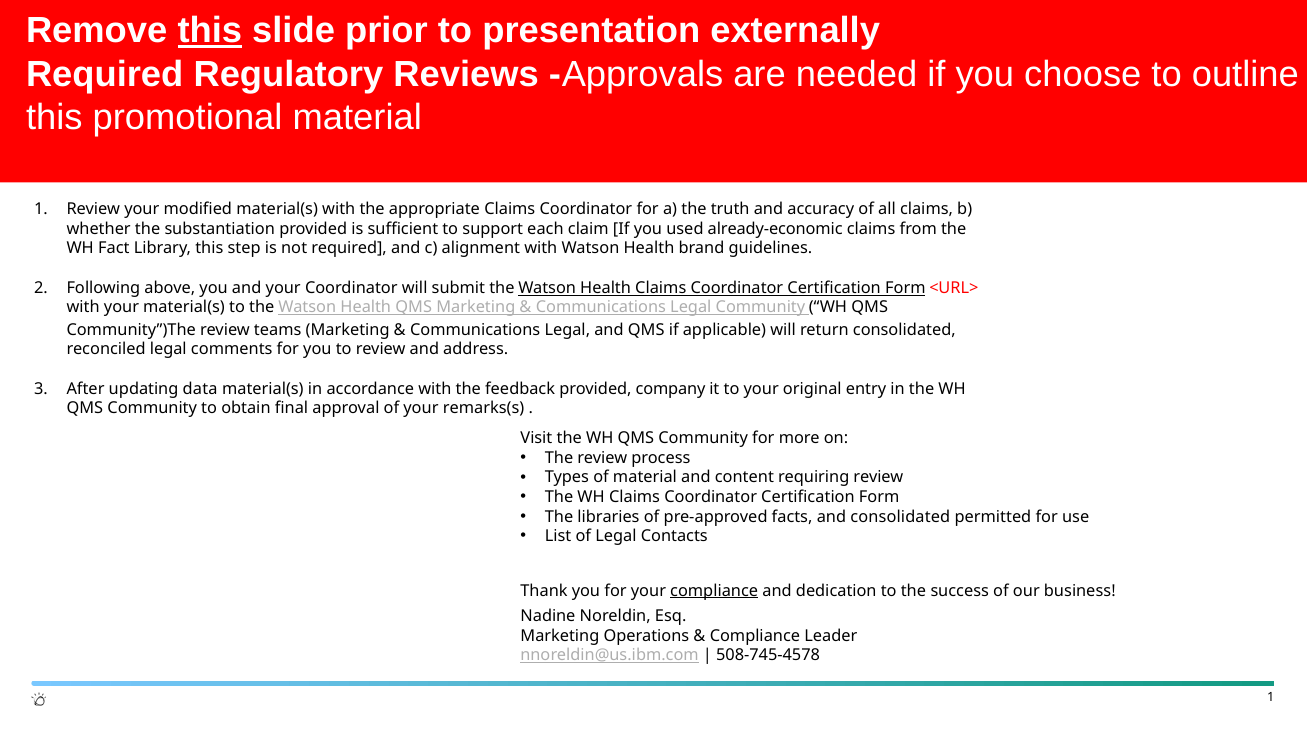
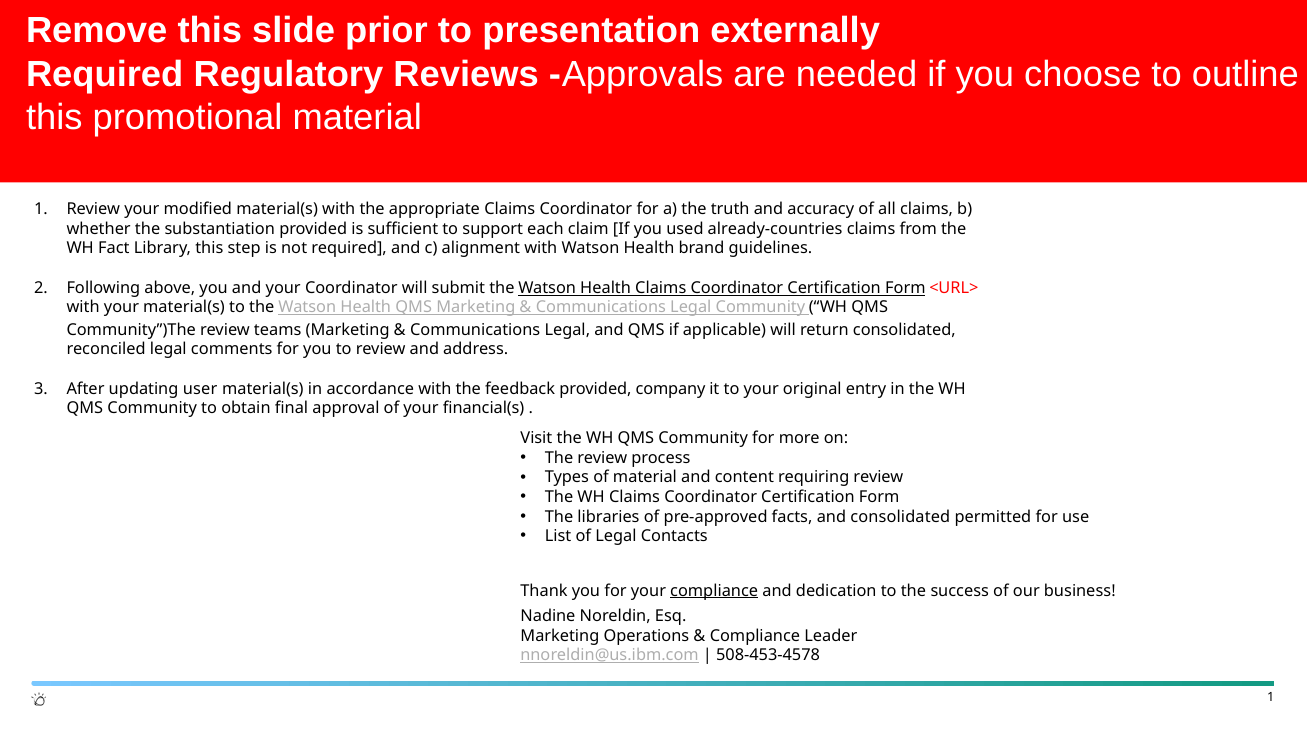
this at (210, 31) underline: present -> none
already-economic: already-economic -> already-countries
data: data -> user
remarks(s: remarks(s -> financial(s
508-745-4578: 508-745-4578 -> 508-453-4578
